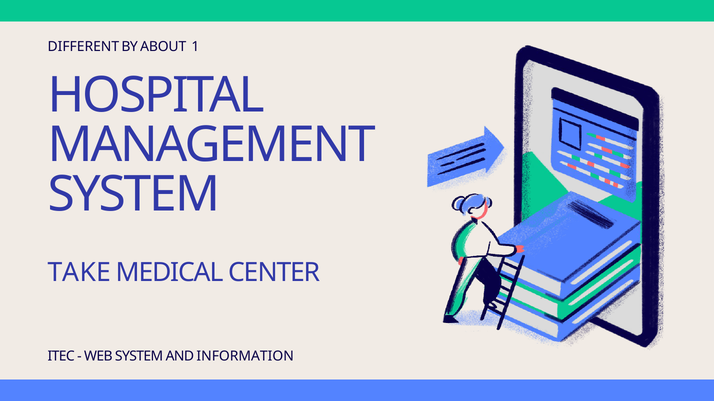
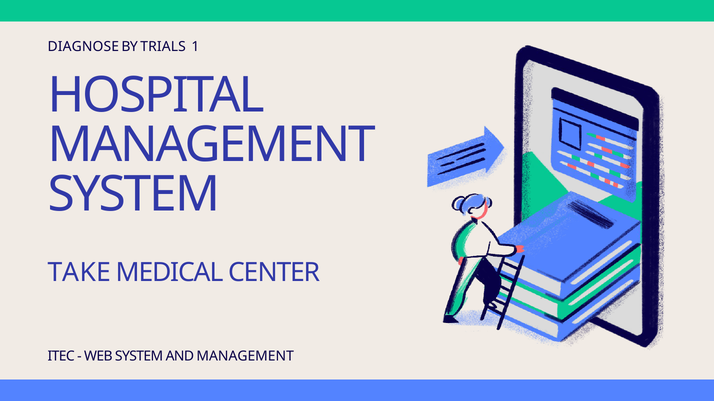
DIFFERENT: DIFFERENT -> DIAGNOSE
ABOUT: ABOUT -> TRIALS
AND INFORMATION: INFORMATION -> MANAGEMENT
